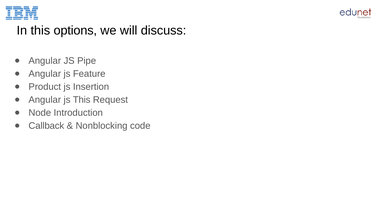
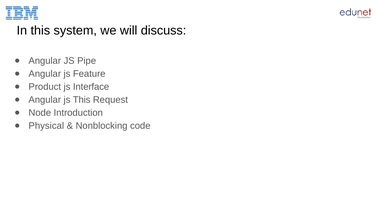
options: options -> system
Insertion: Insertion -> Interface
Callback: Callback -> Physical
